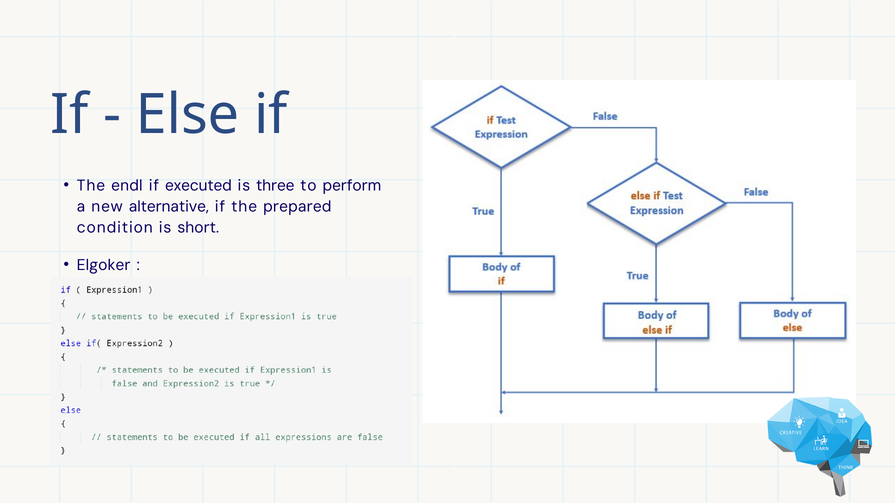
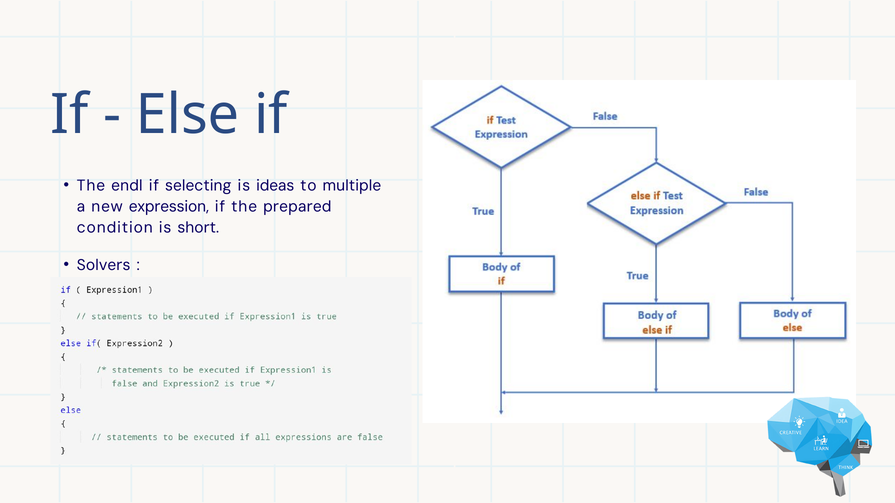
executed: executed -> selecting
three: three -> ideas
perform: perform -> multiple
alternative: alternative -> expression
Elgoker: Elgoker -> Solvers
